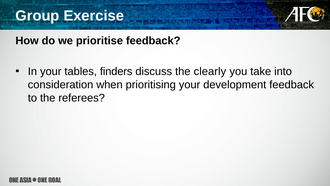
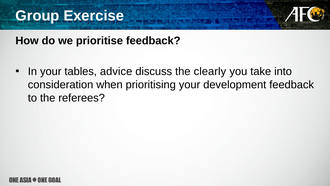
finders: finders -> advice
